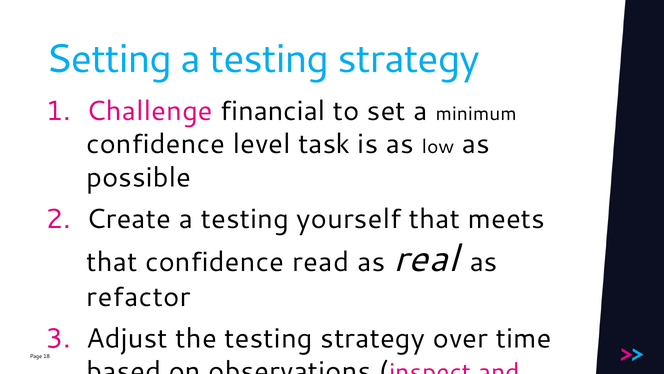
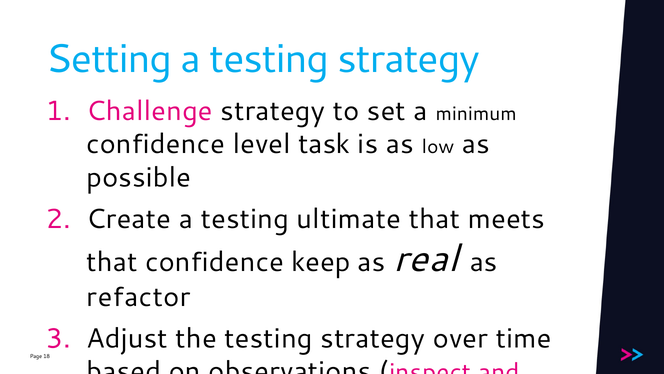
Challenge financial: financial -> strategy
yourself: yourself -> ultimate
read: read -> keep
